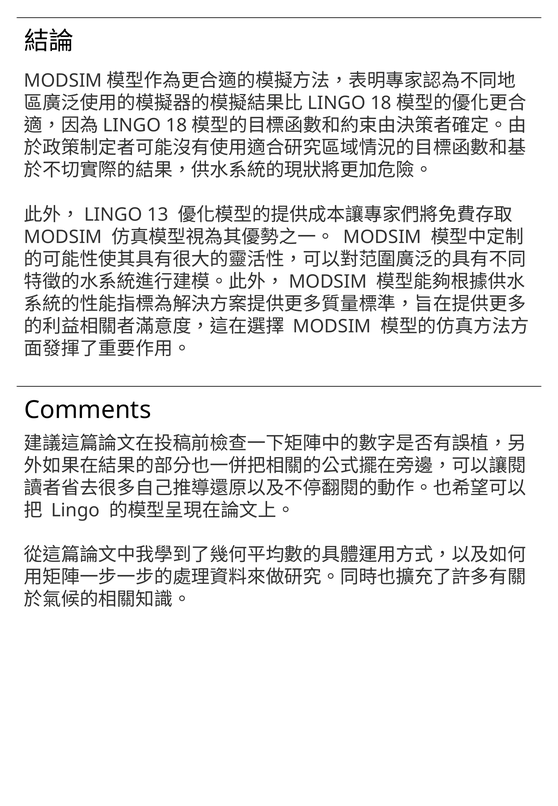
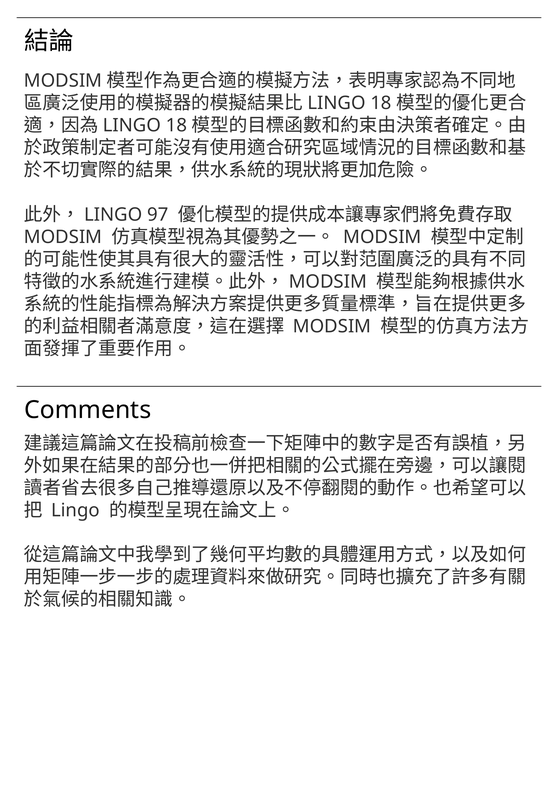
13: 13 -> 97
